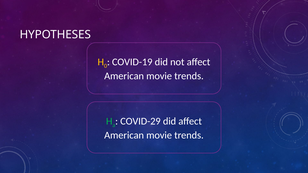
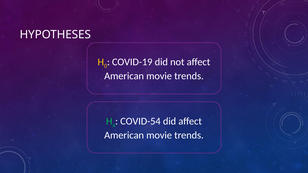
COVID-29: COVID-29 -> COVID-54
